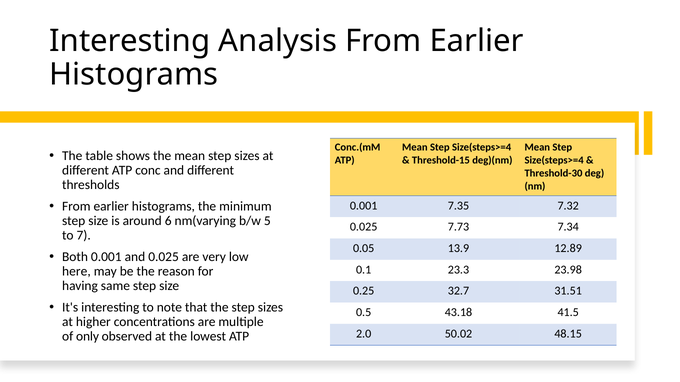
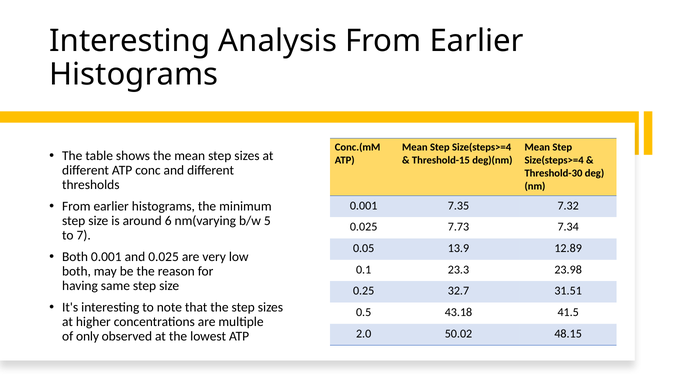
here at (76, 272): here -> both
